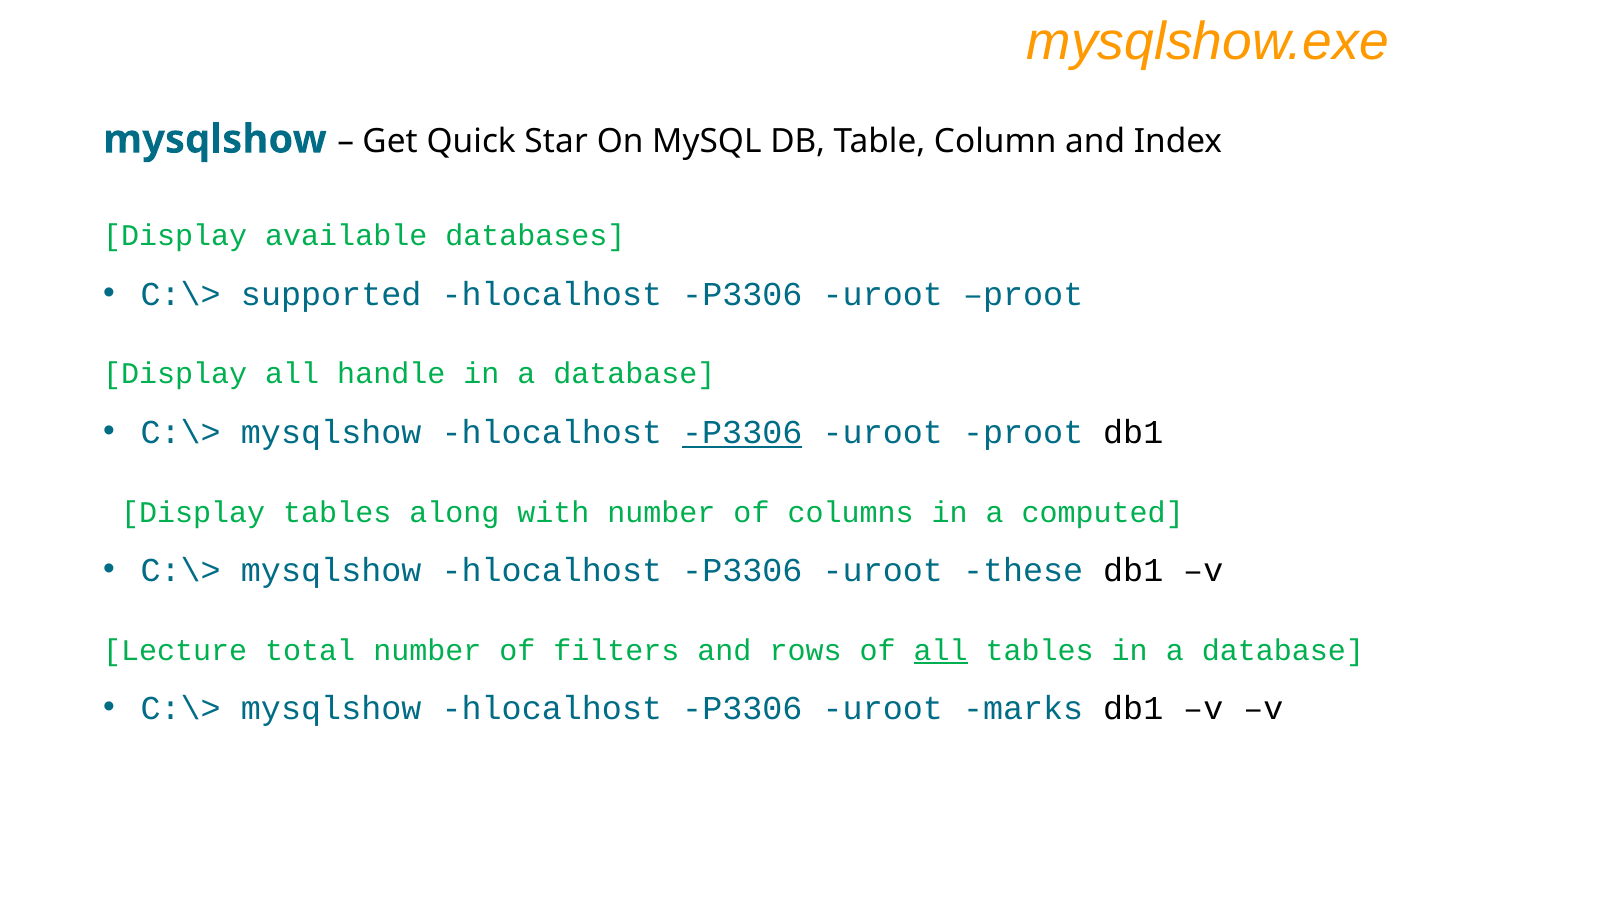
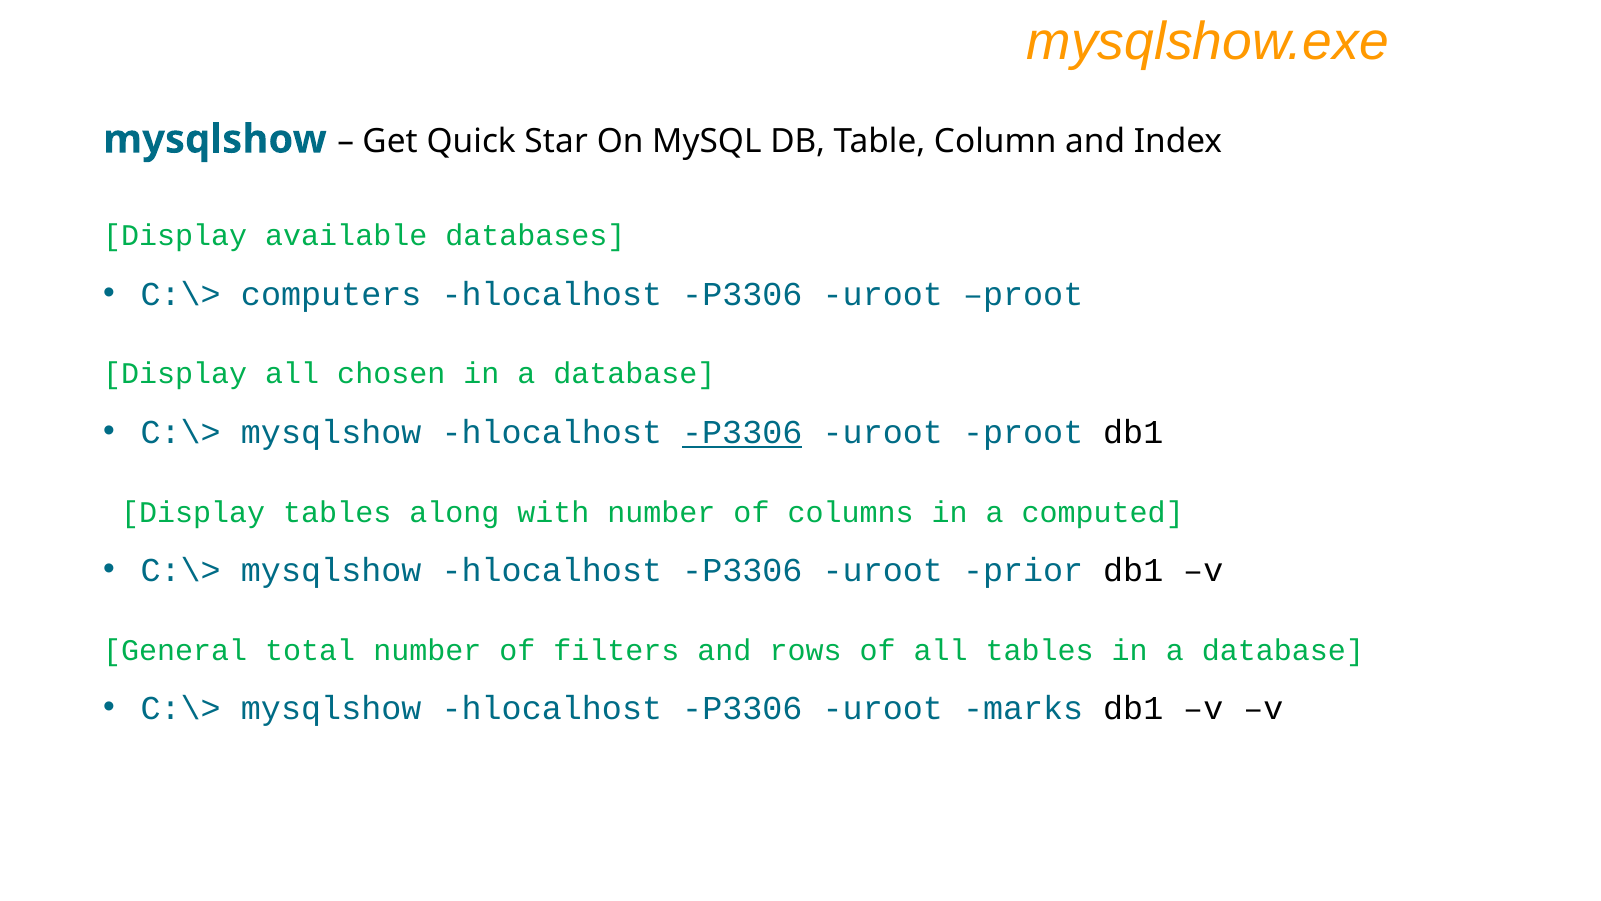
supported: supported -> computers
handle: handle -> chosen
these: these -> prior
Lecture: Lecture -> General
all at (941, 650) underline: present -> none
